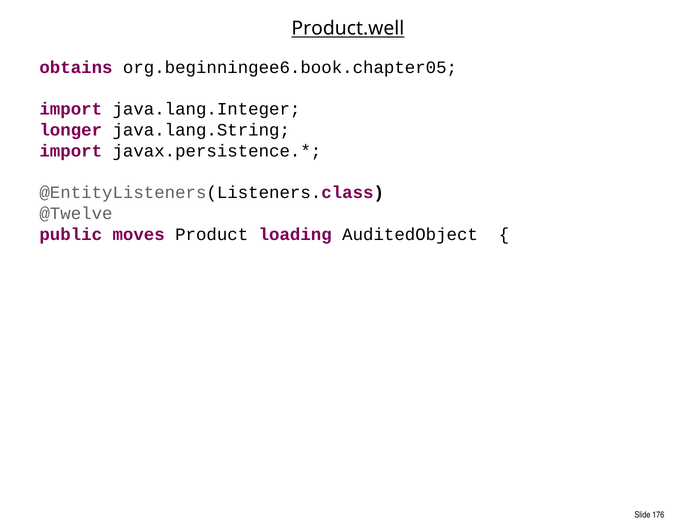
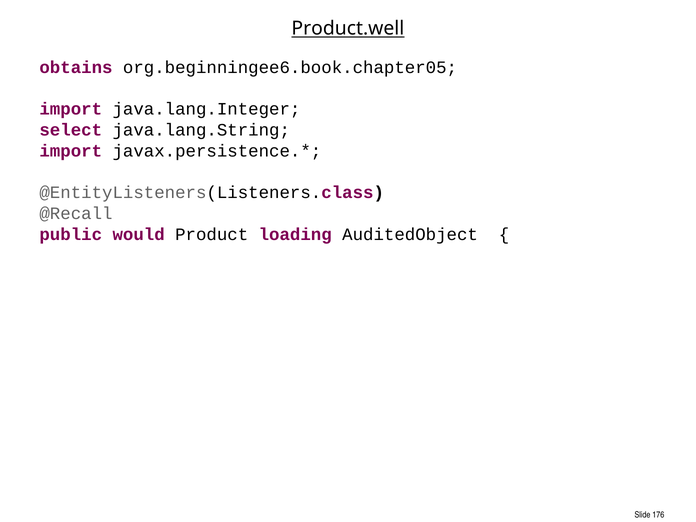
longer: longer -> select
@Twelve: @Twelve -> @Recall
moves: moves -> would
